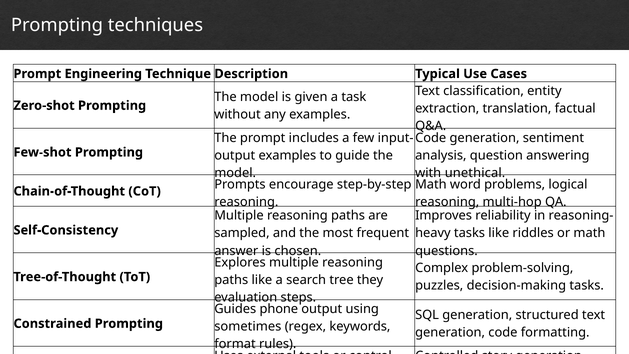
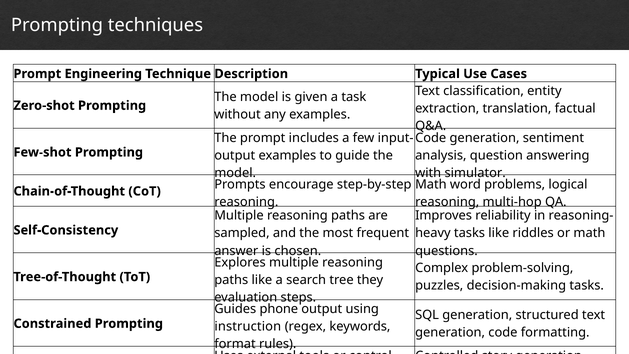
unethical: unethical -> simulator
sometimes: sometimes -> instruction
